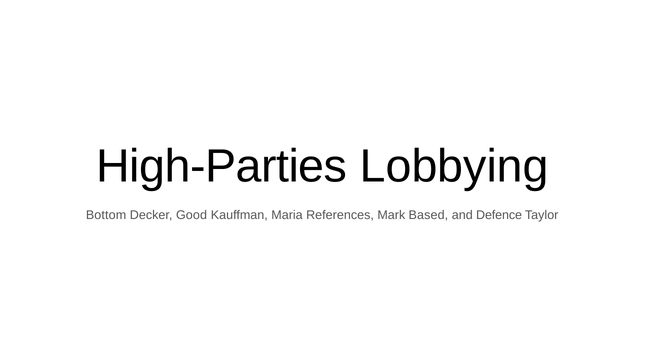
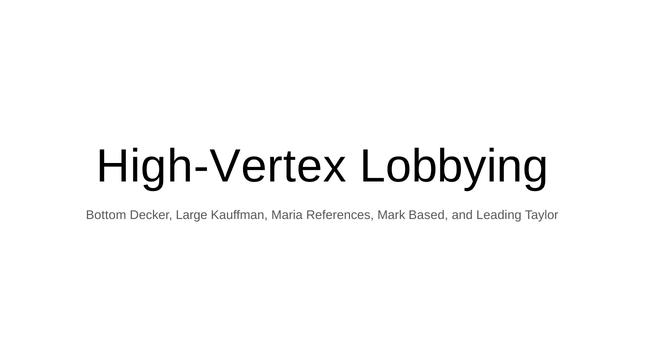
High-Parties: High-Parties -> High-Vertex
Good: Good -> Large
Defence: Defence -> Leading
